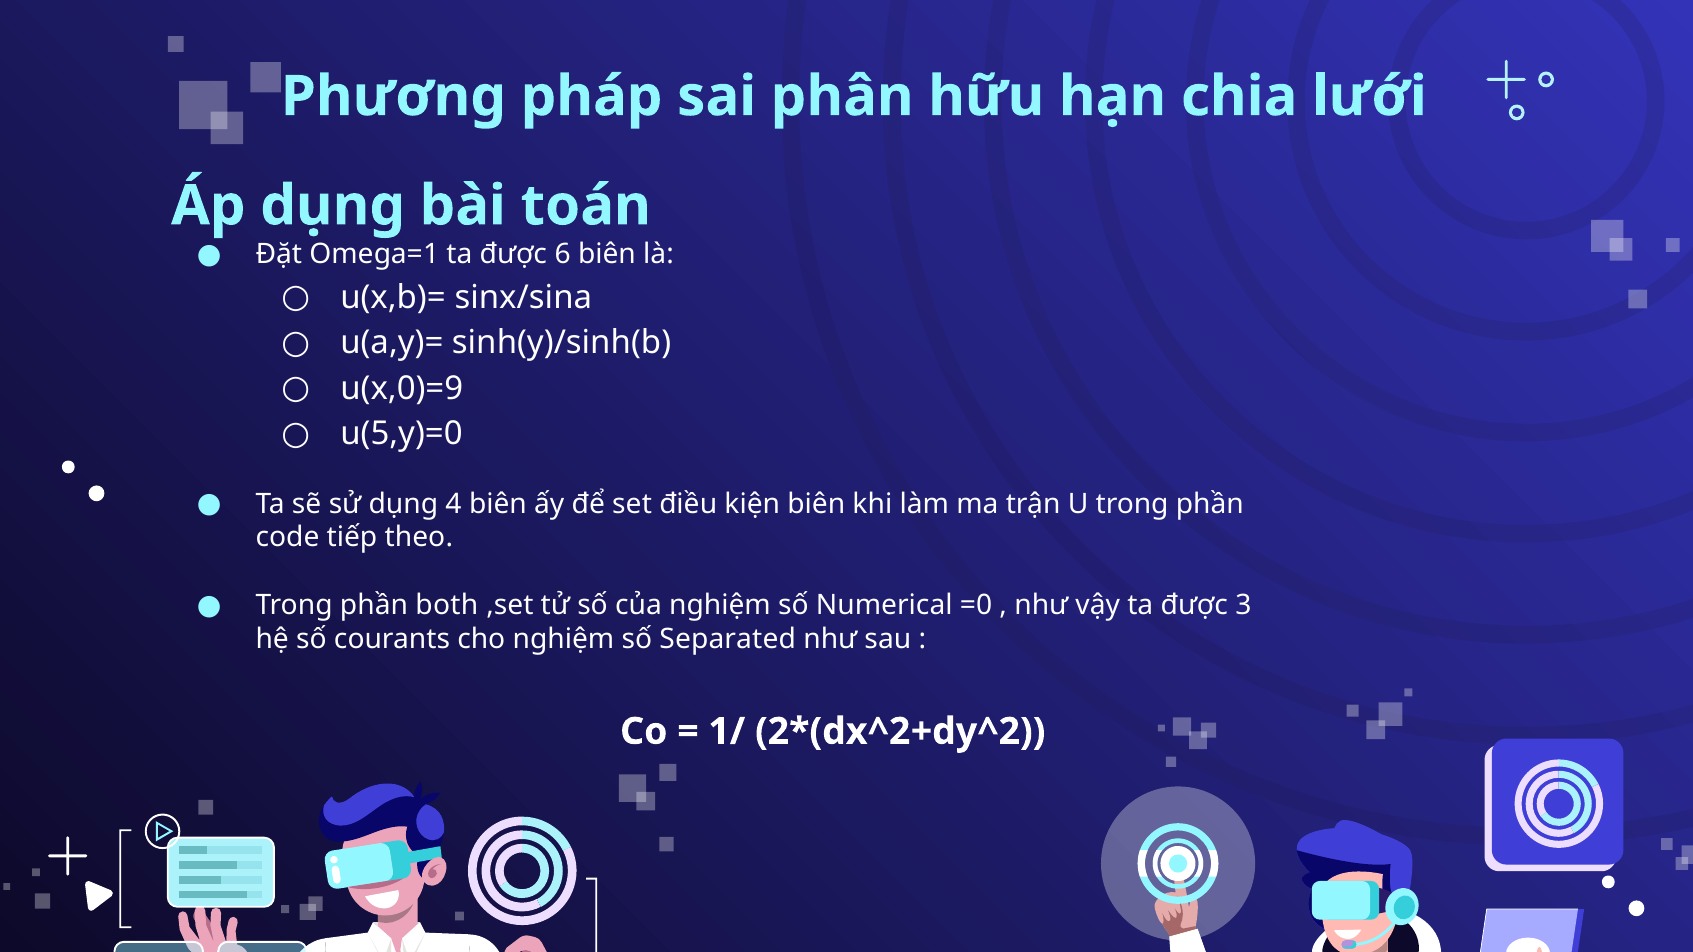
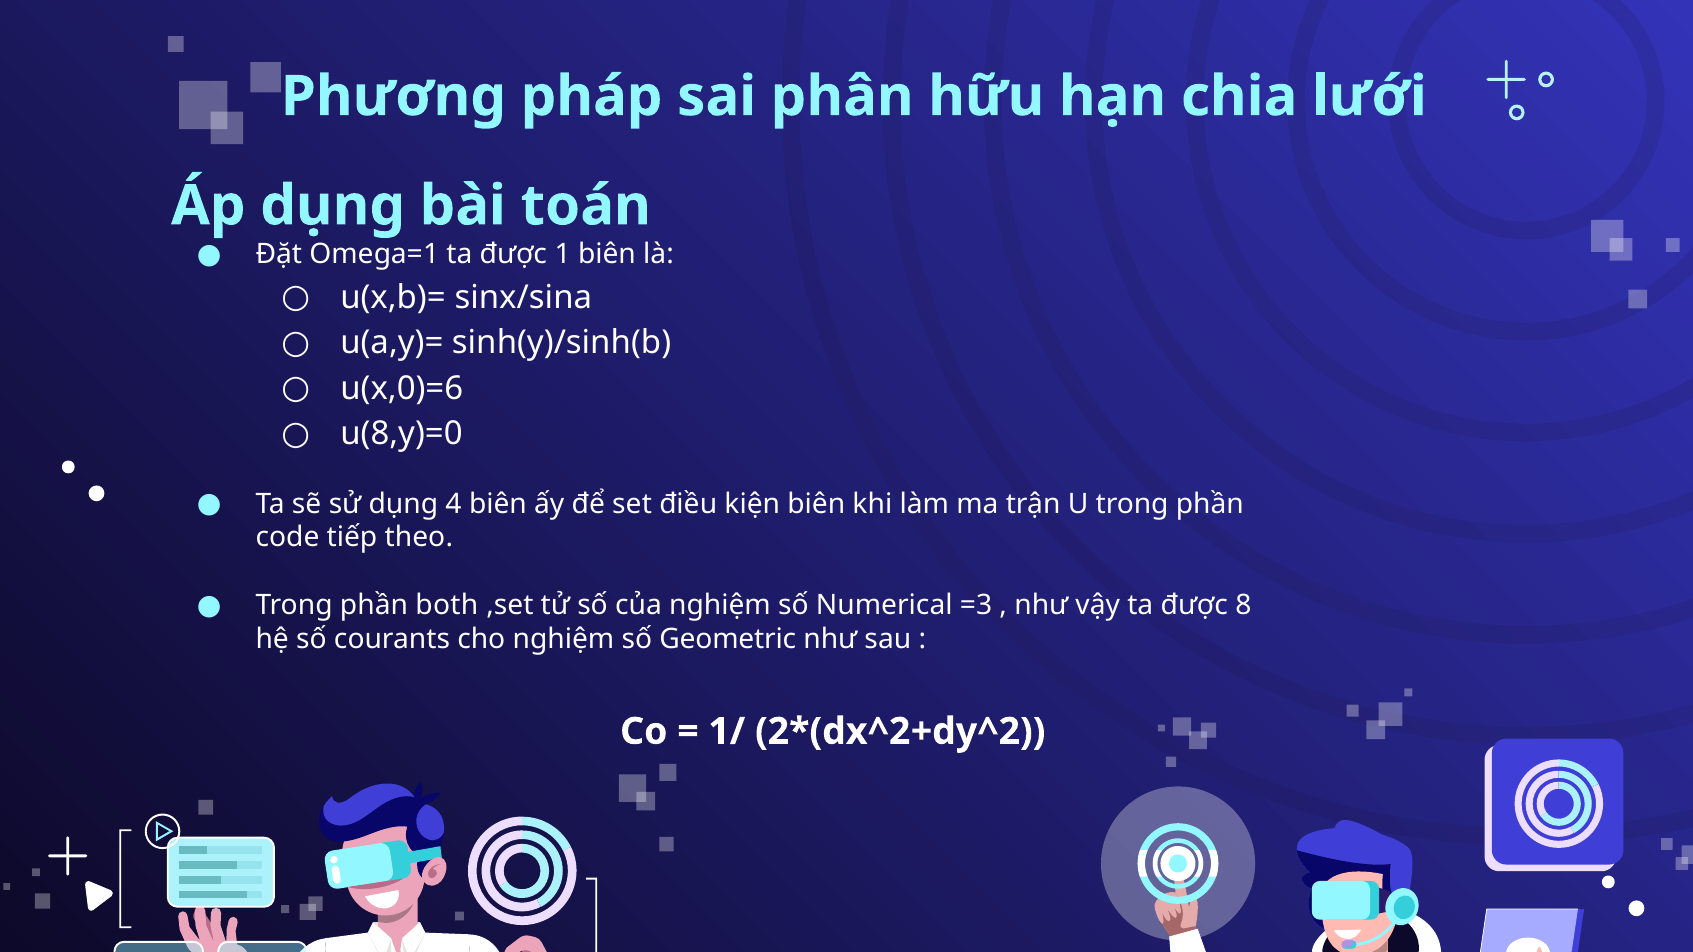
6: 6 -> 1
u(x,0)=9: u(x,0)=9 -> u(x,0)=6
u(5,y)=0: u(5,y)=0 -> u(8,y)=0
=0: =0 -> =3
3: 3 -> 8
Separated: Separated -> Geometric
